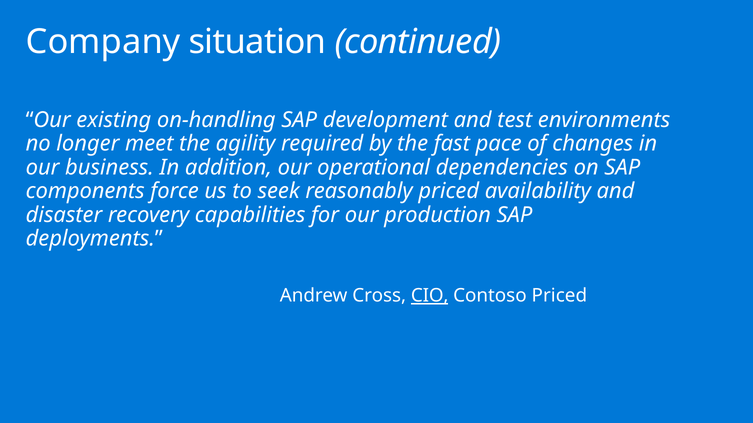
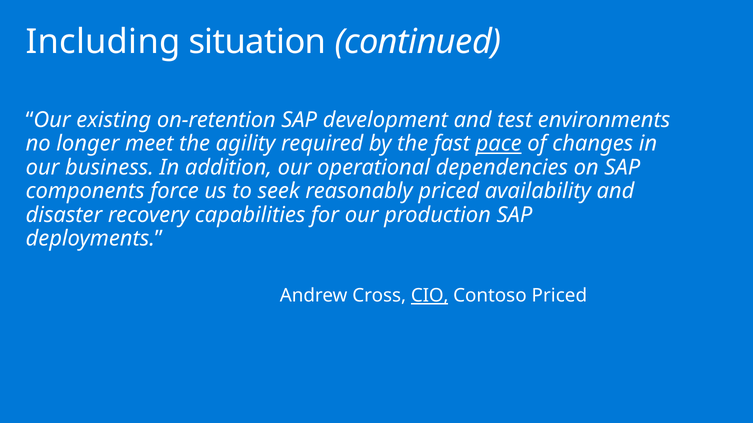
Company: Company -> Including
on-handling: on-handling -> on-retention
pace underline: none -> present
